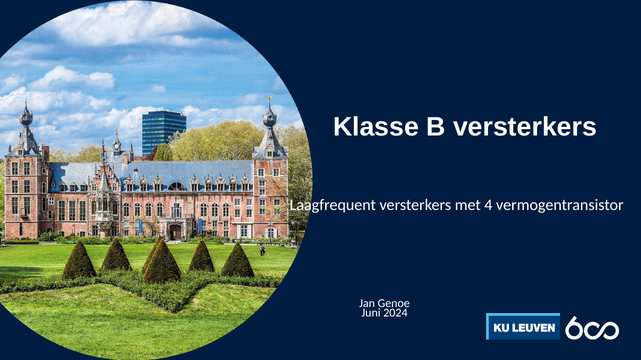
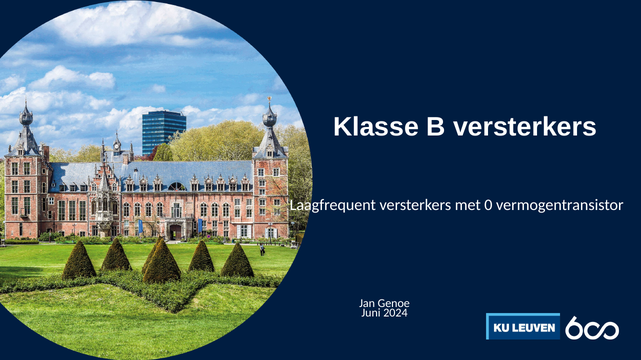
4: 4 -> 0
